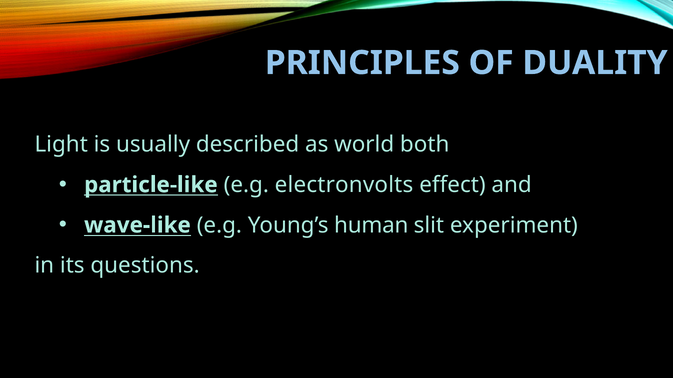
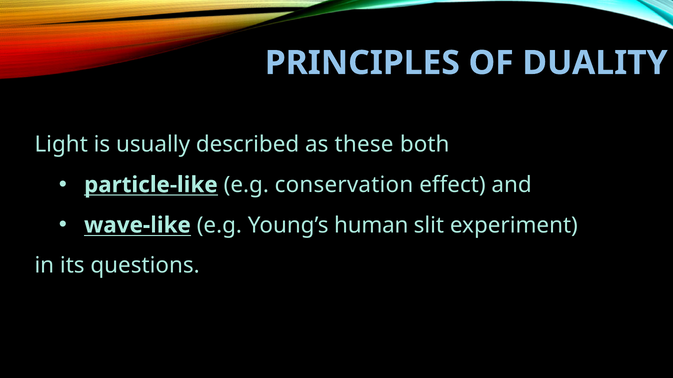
world: world -> these
electronvolts: electronvolts -> conservation
